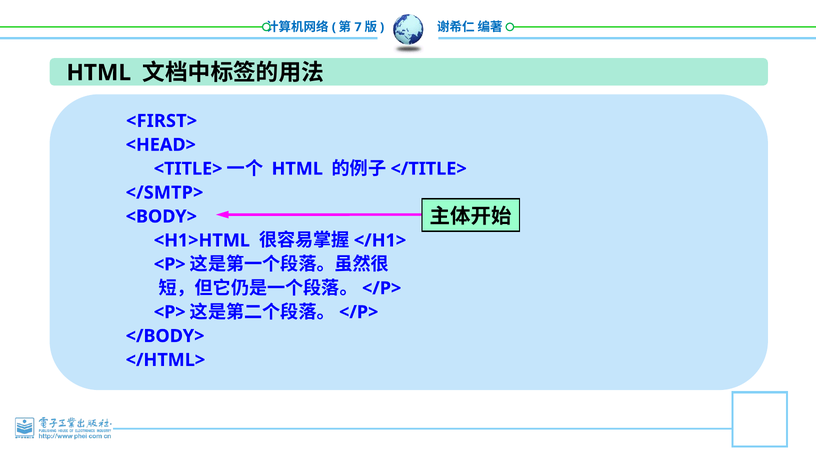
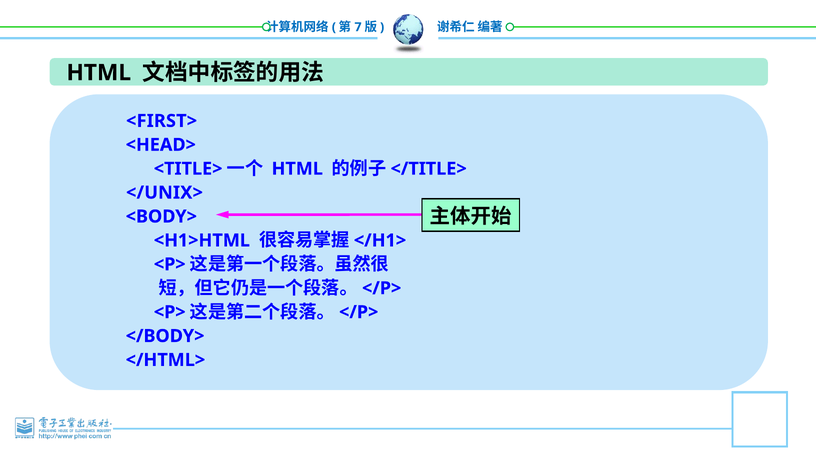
</SMTP>: </SMTP> -> </UNIX>
